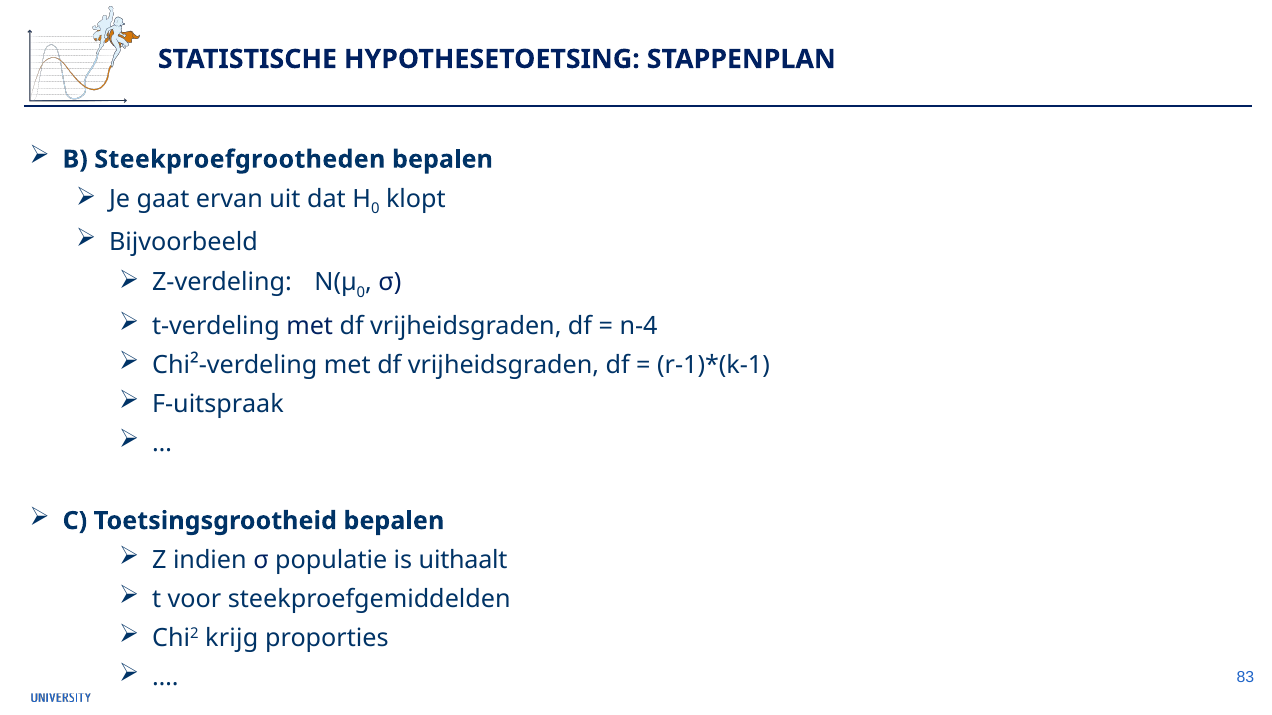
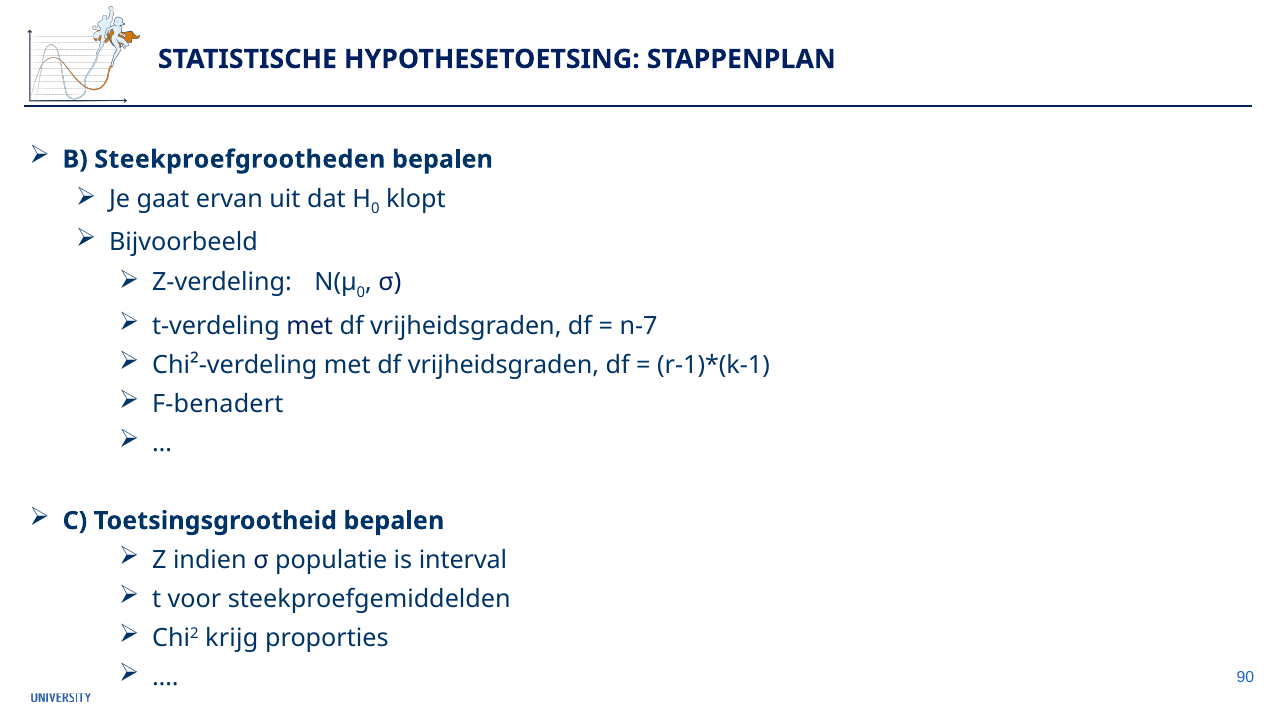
n-4: n-4 -> n-7
F-uitspraak: F-uitspraak -> F-benadert
uithaalt: uithaalt -> interval
83: 83 -> 90
